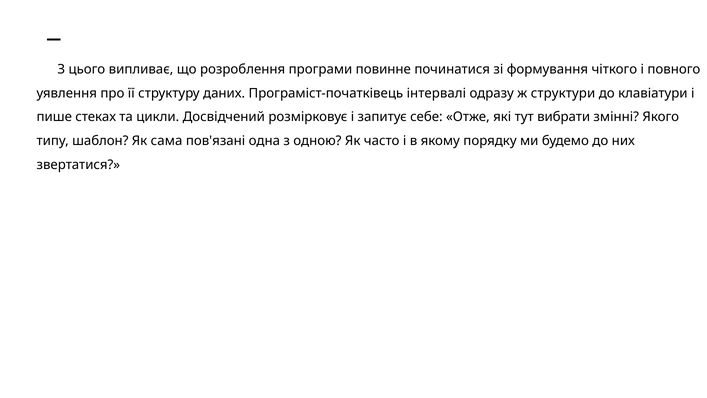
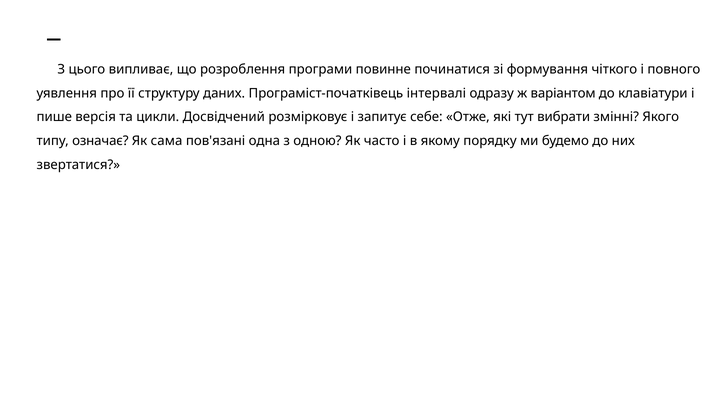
структури: структури -> варіантом
стеках: стеках -> версія
шаблон: шаблон -> означає
